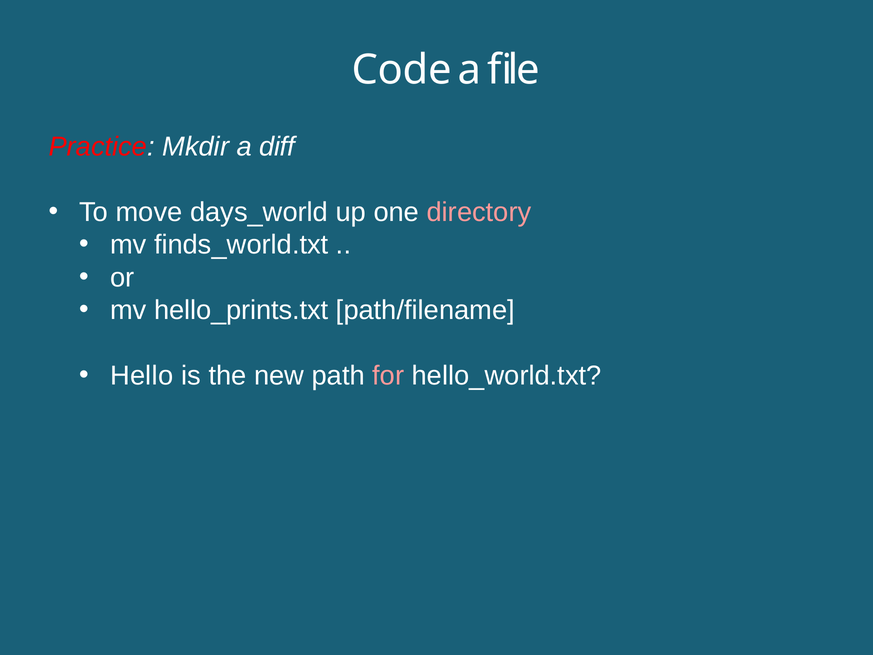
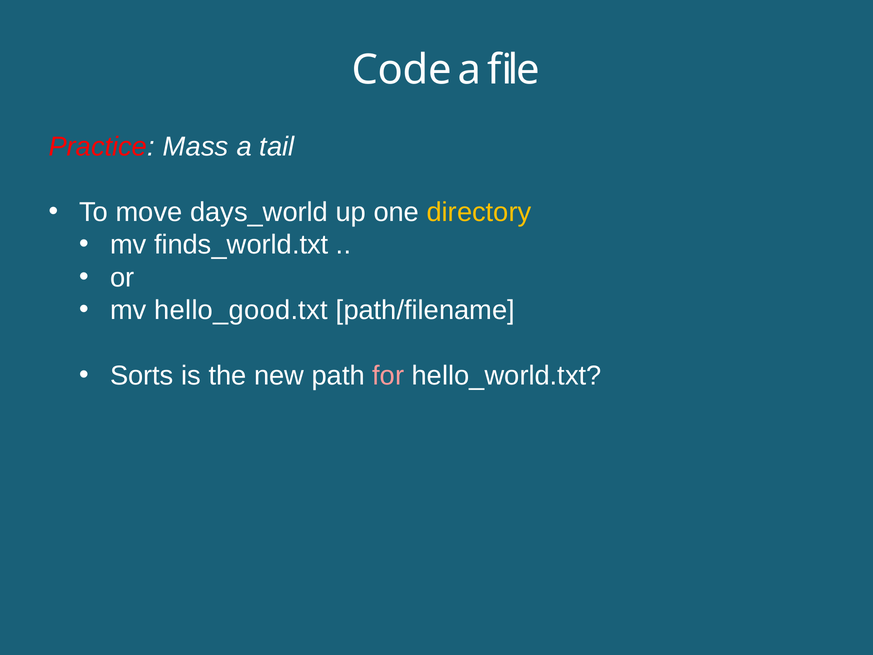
Mkdir: Mkdir -> Mass
diff: diff -> tail
directory colour: pink -> yellow
hello_prints.txt: hello_prints.txt -> hello_good.txt
Hello: Hello -> Sorts
